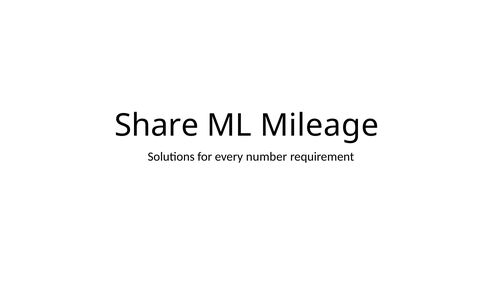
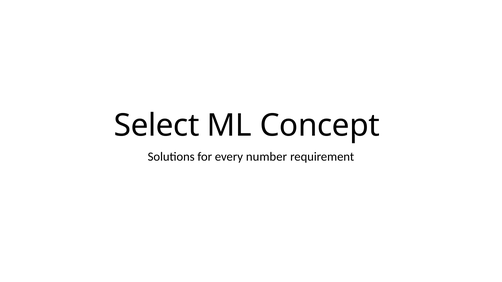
Share: Share -> Select
Mileage: Mileage -> Concept
